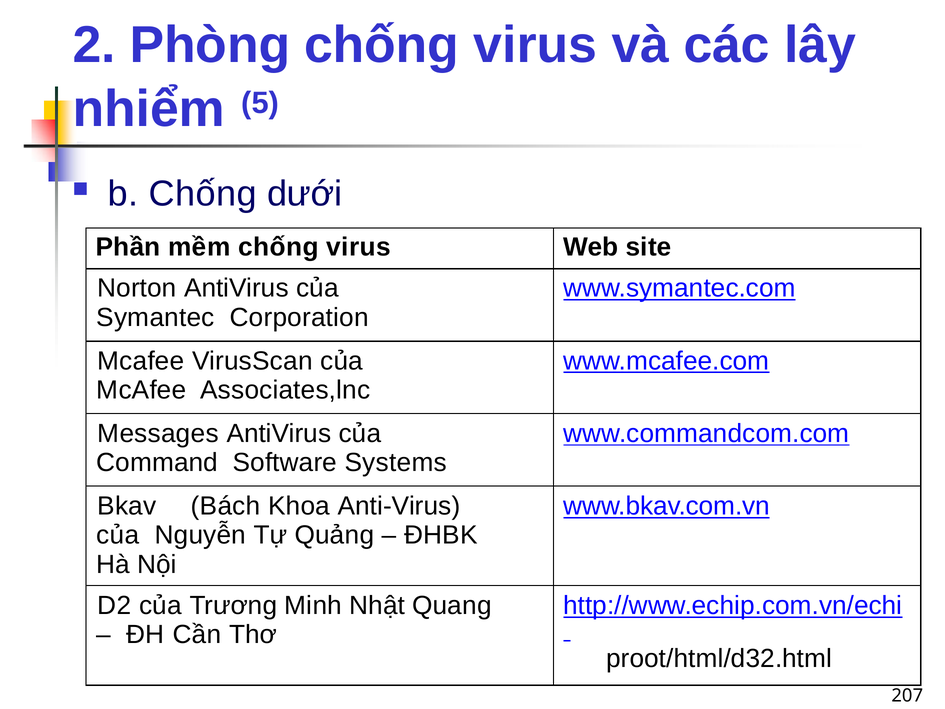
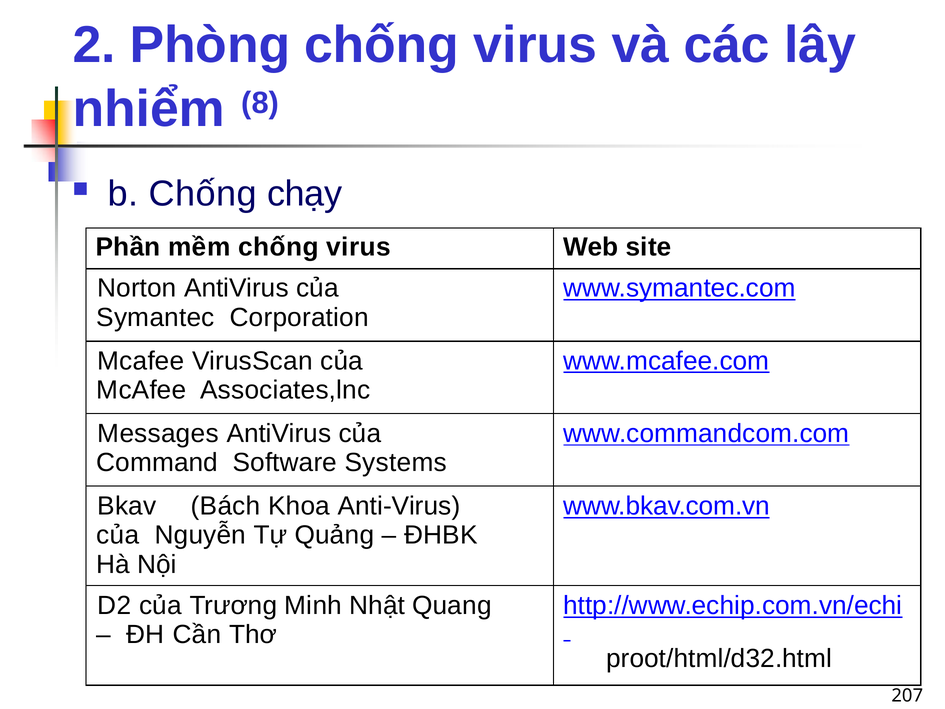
5: 5 -> 8
dưới: dưới -> chạy
